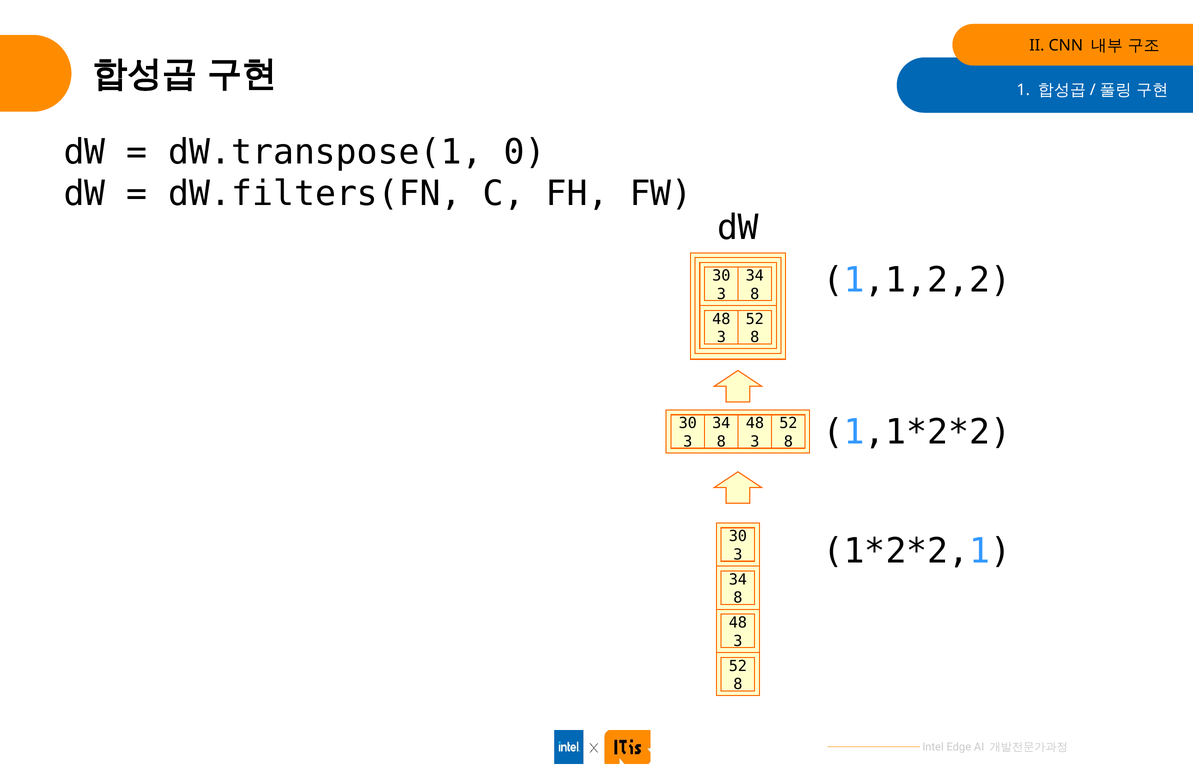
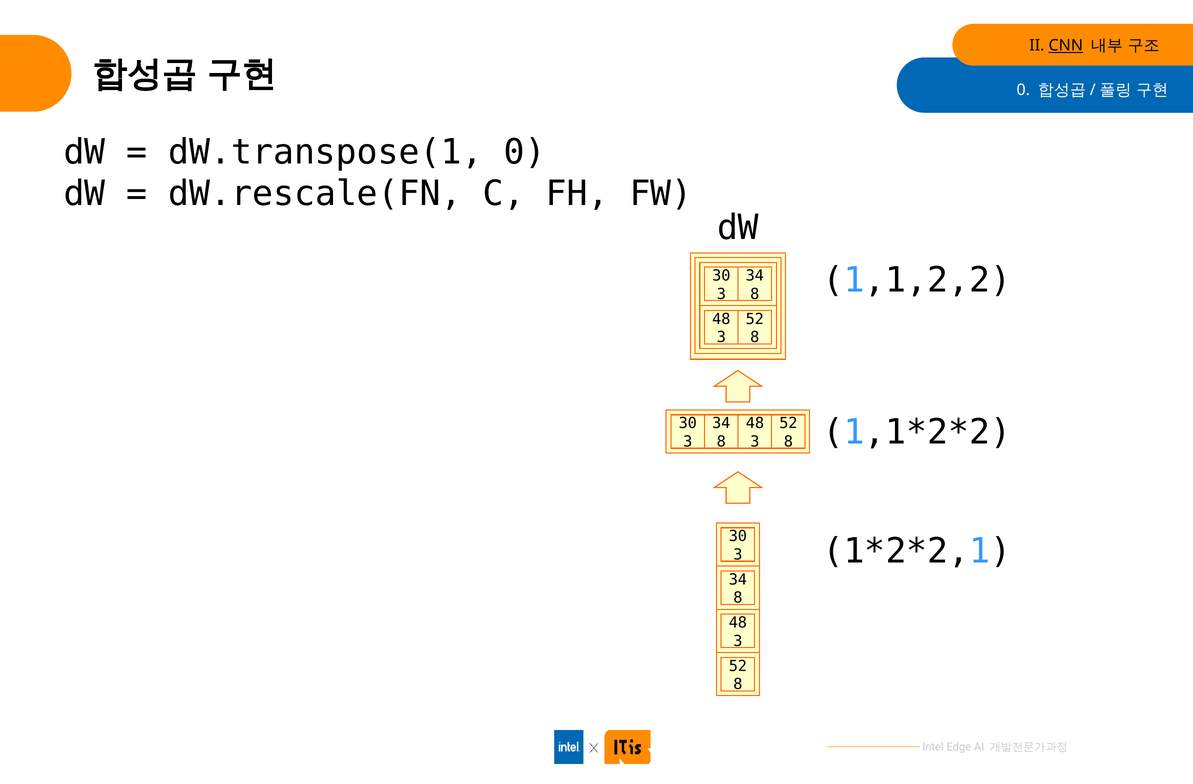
CNN underline: none -> present
1 at (1023, 90): 1 -> 0
dW.filters(FN: dW.filters(FN -> dW.rescale(FN
